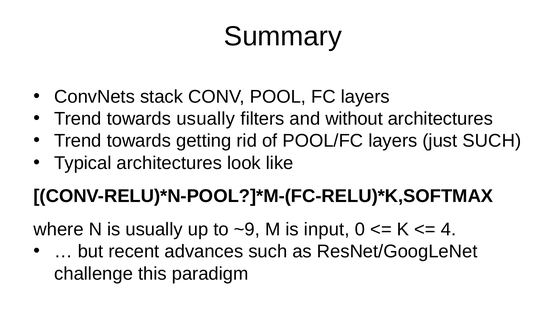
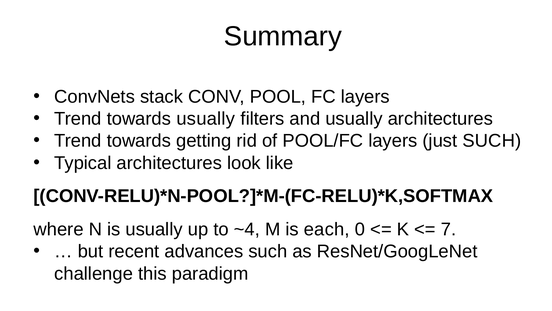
and without: without -> usually
~9: ~9 -> ~4
input: input -> each
4: 4 -> 7
